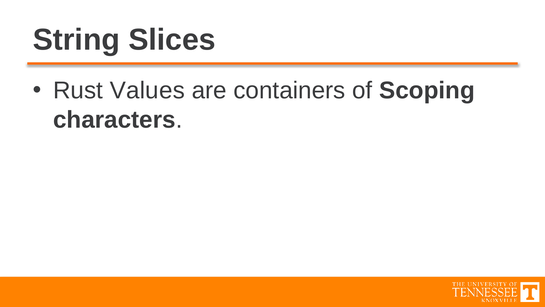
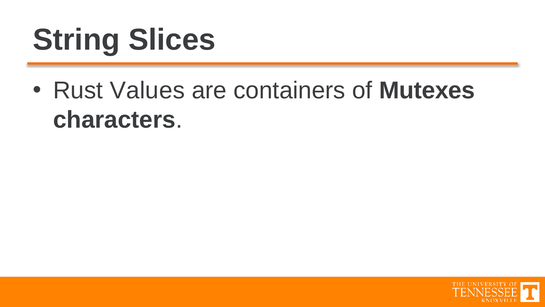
Scoping: Scoping -> Mutexes
